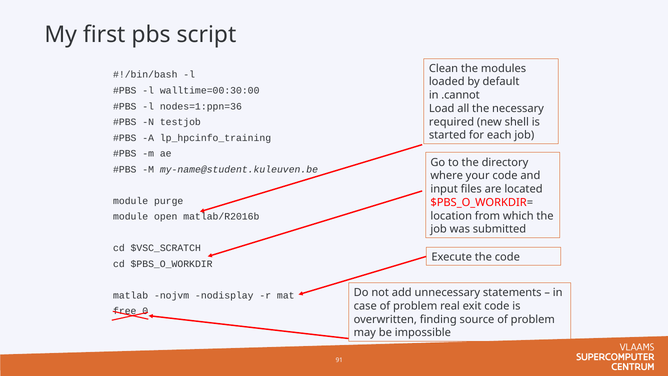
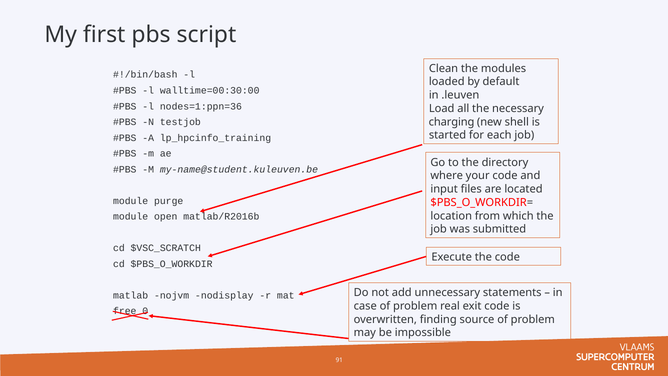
.cannot: .cannot -> .leuven
required: required -> charging
